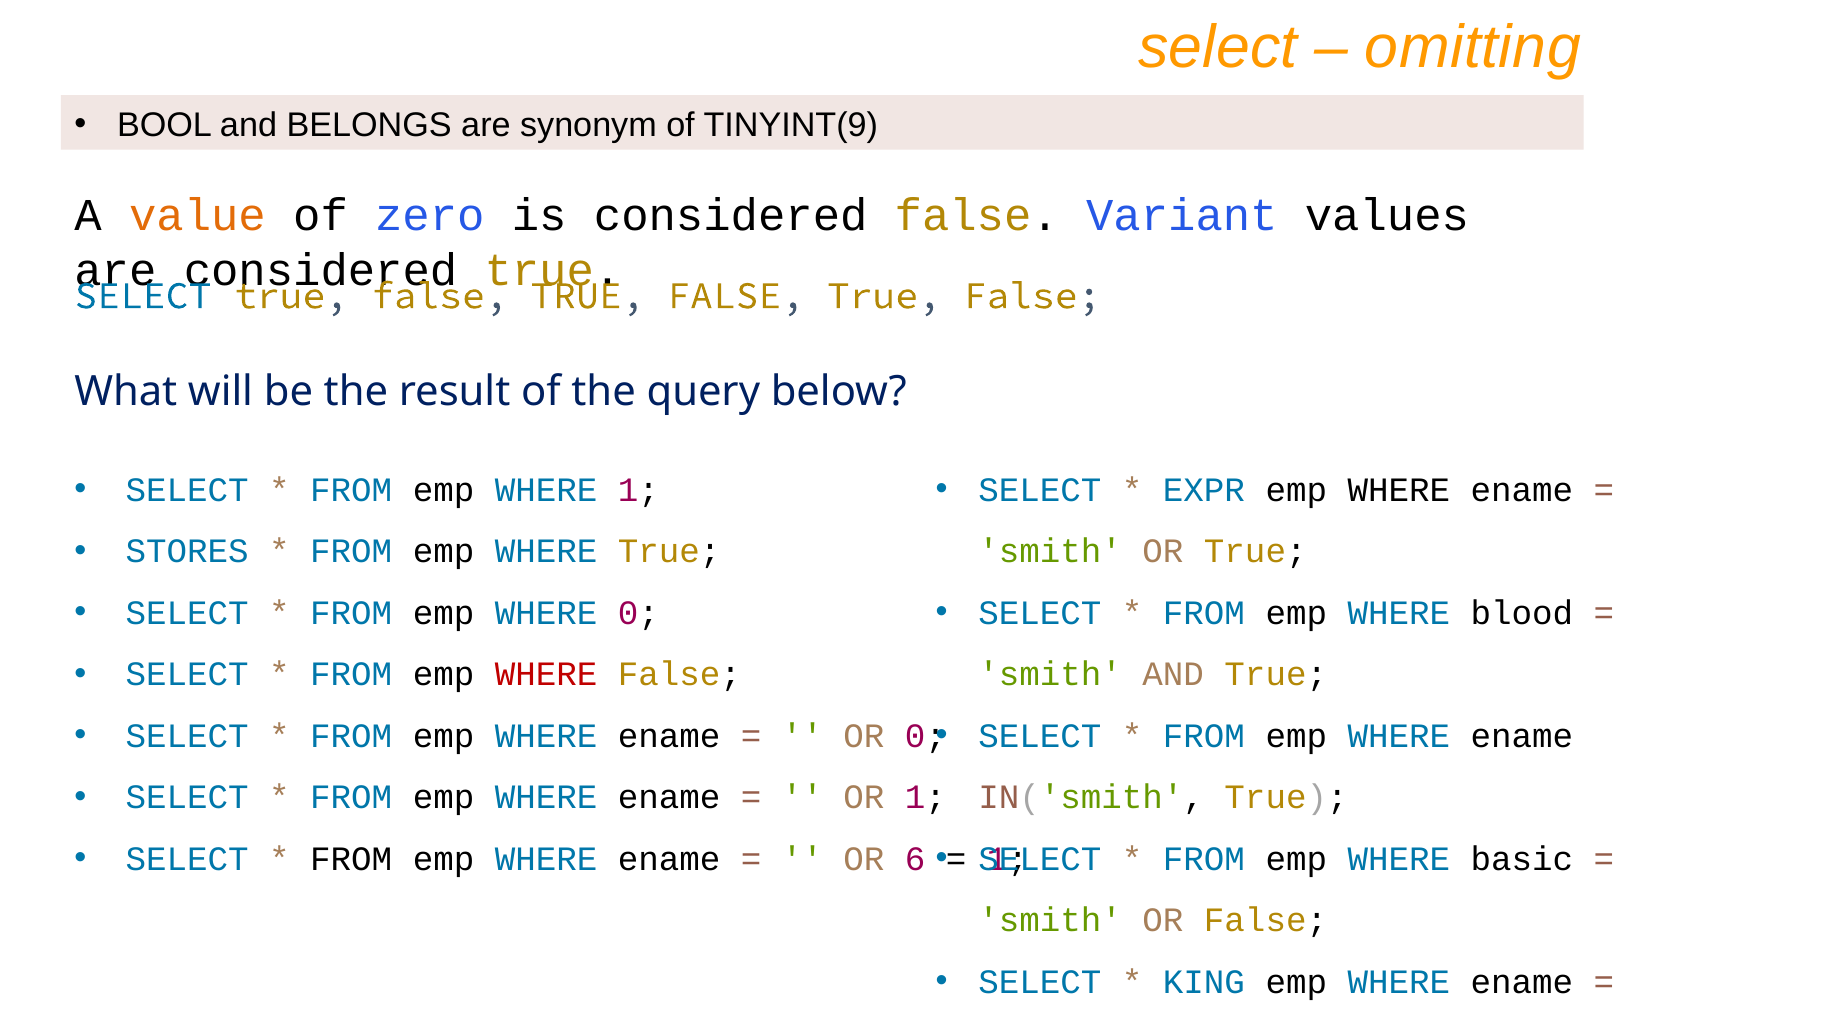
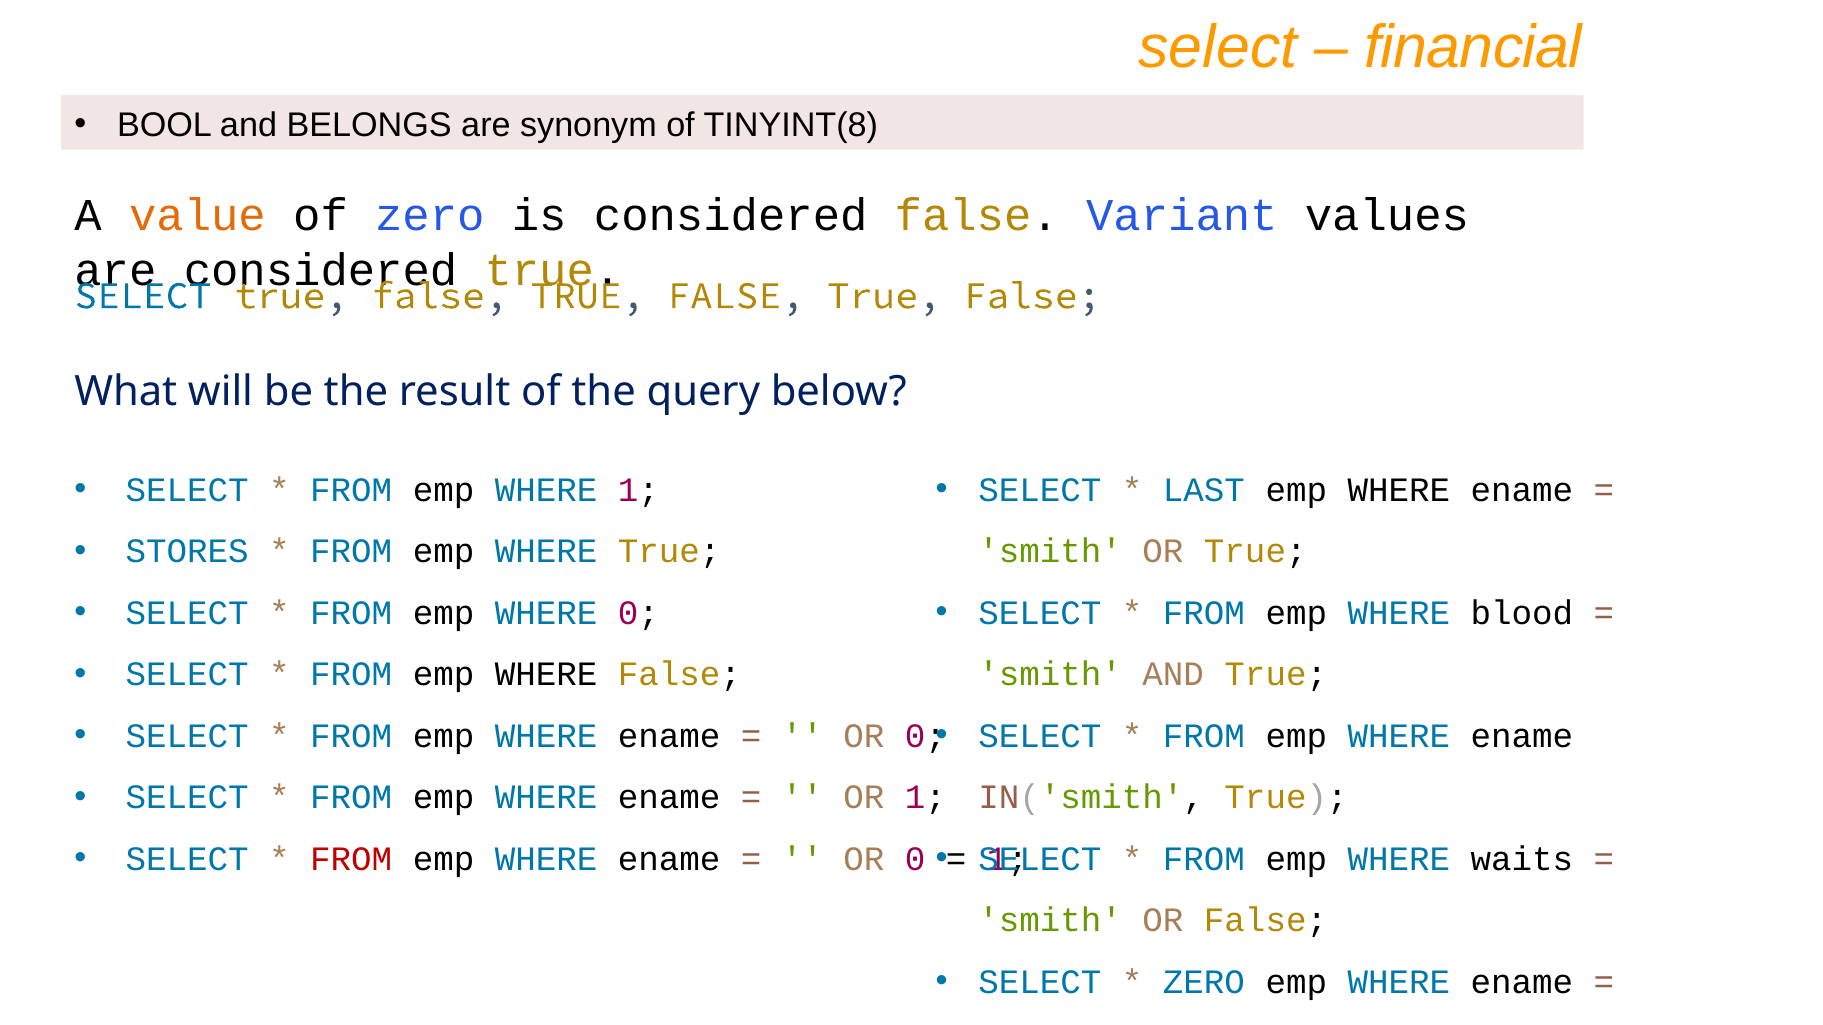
omitting: omitting -> financial
TINYINT(9: TINYINT(9 -> TINYINT(8
EXPR: EXPR -> LAST
WHERE at (546, 675) colour: red -> black
FROM at (351, 860) colour: black -> red
6 at (915, 860): 6 -> 0
basic: basic -> waits
KING at (1204, 983): KING -> ZERO
